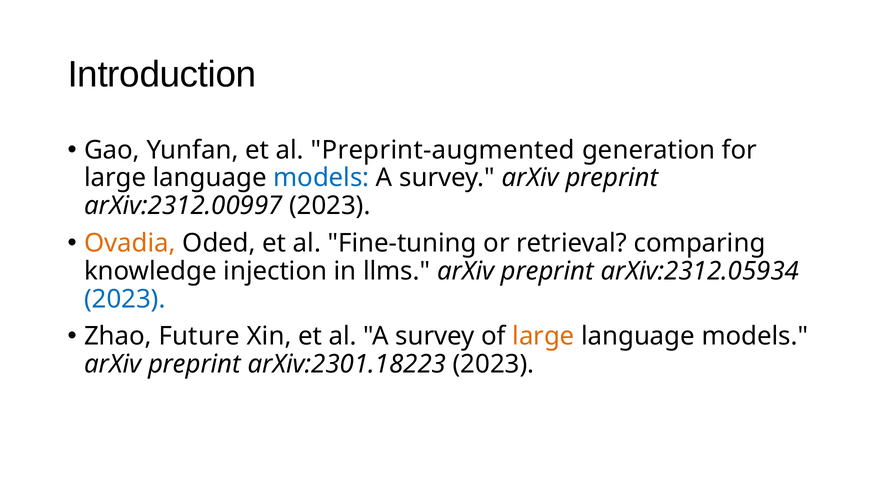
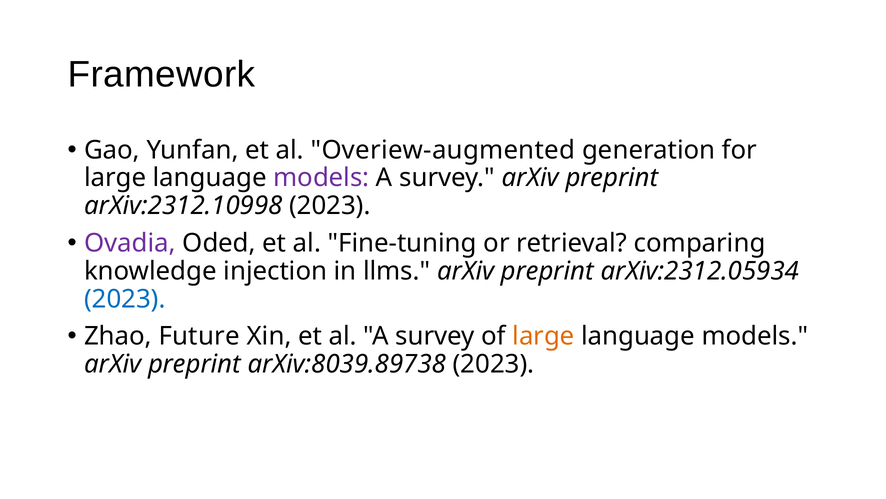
Introduction: Introduction -> Framework
Preprint-augmented: Preprint-augmented -> Overiew-augmented
models at (321, 178) colour: blue -> purple
arXiv:2312.00997: arXiv:2312.00997 -> arXiv:2312.10998
Ovadia colour: orange -> purple
arXiv:2301.18223: arXiv:2301.18223 -> arXiv:8039.89738
